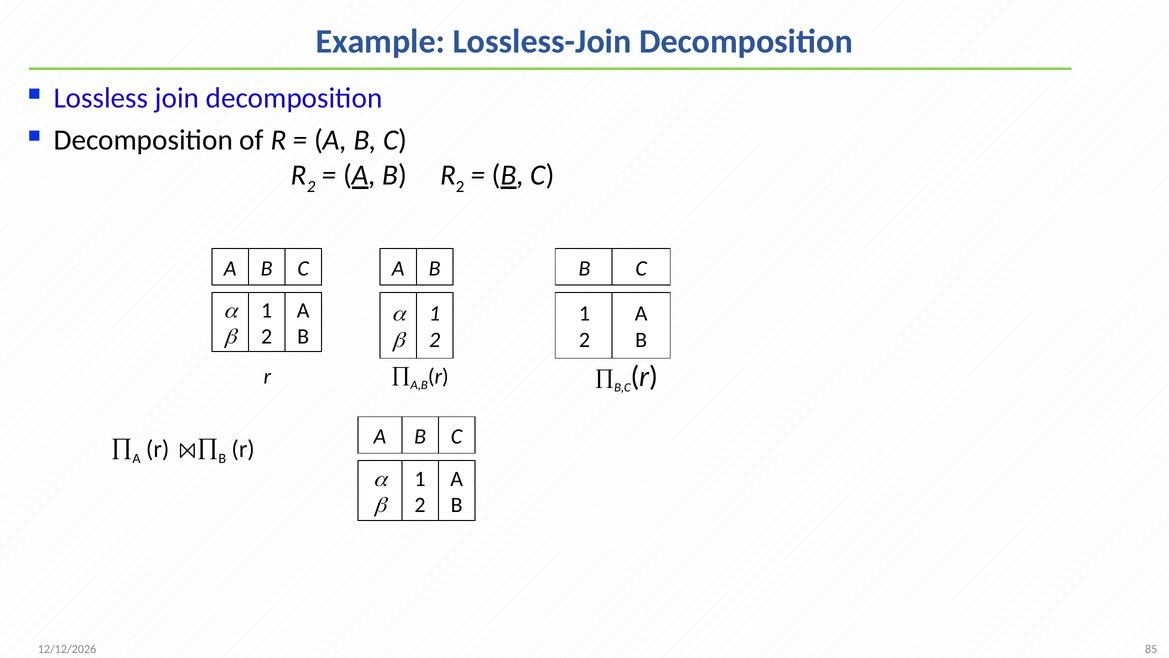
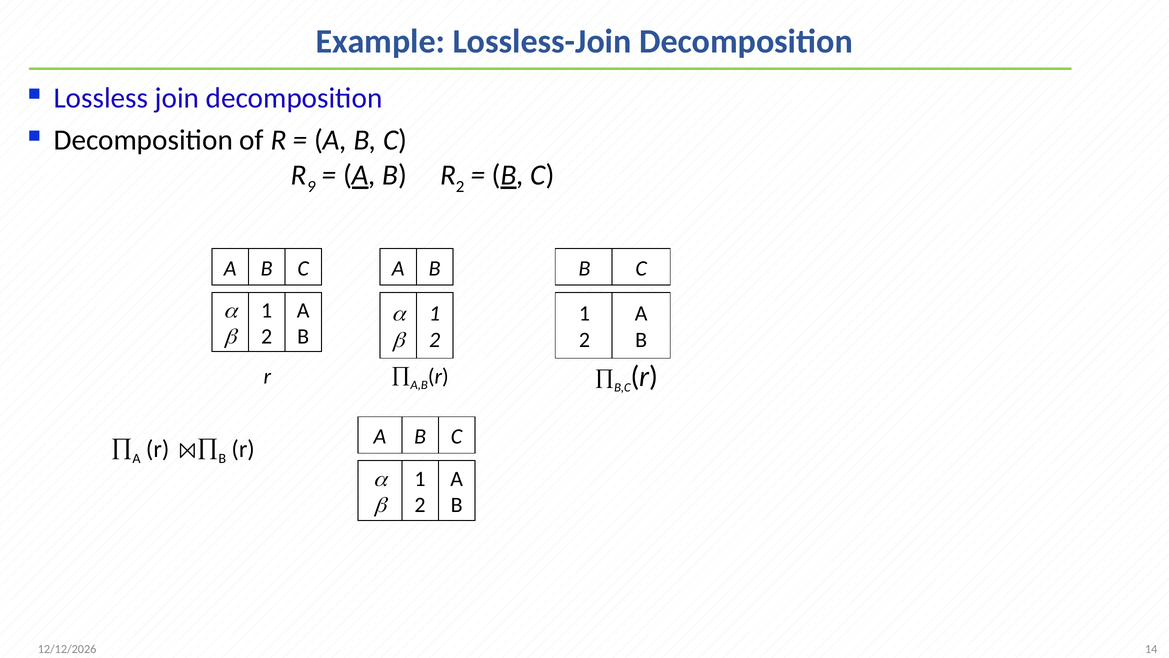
2 at (311, 186): 2 -> 9
85: 85 -> 14
